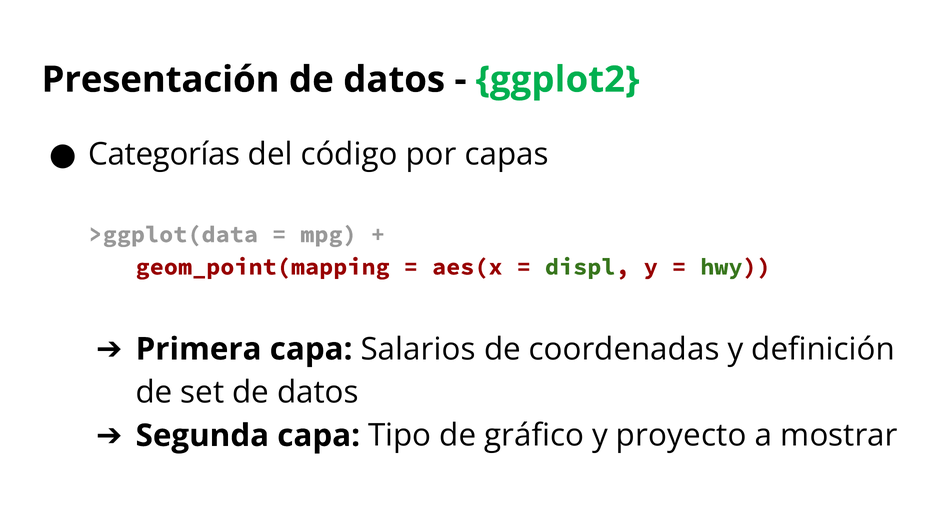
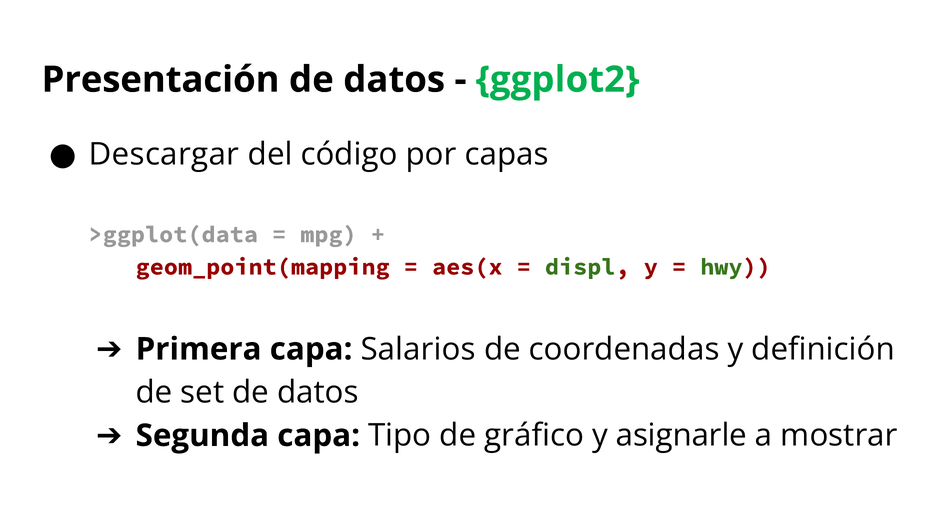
Categorías: Categorías -> Descargar
proyecto: proyecto -> asignarle
